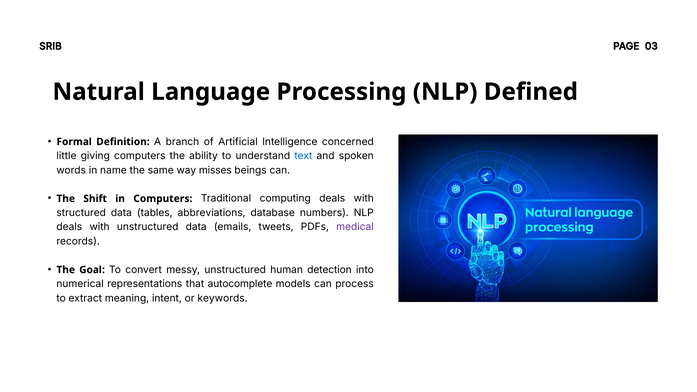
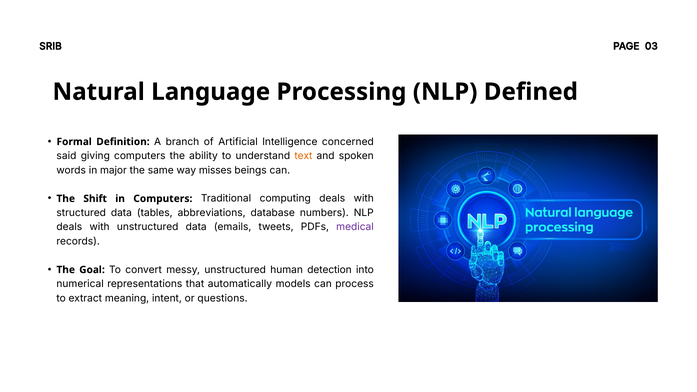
little: little -> said
text colour: blue -> orange
name: name -> major
autocomplete: autocomplete -> automatically
keywords: keywords -> questions
